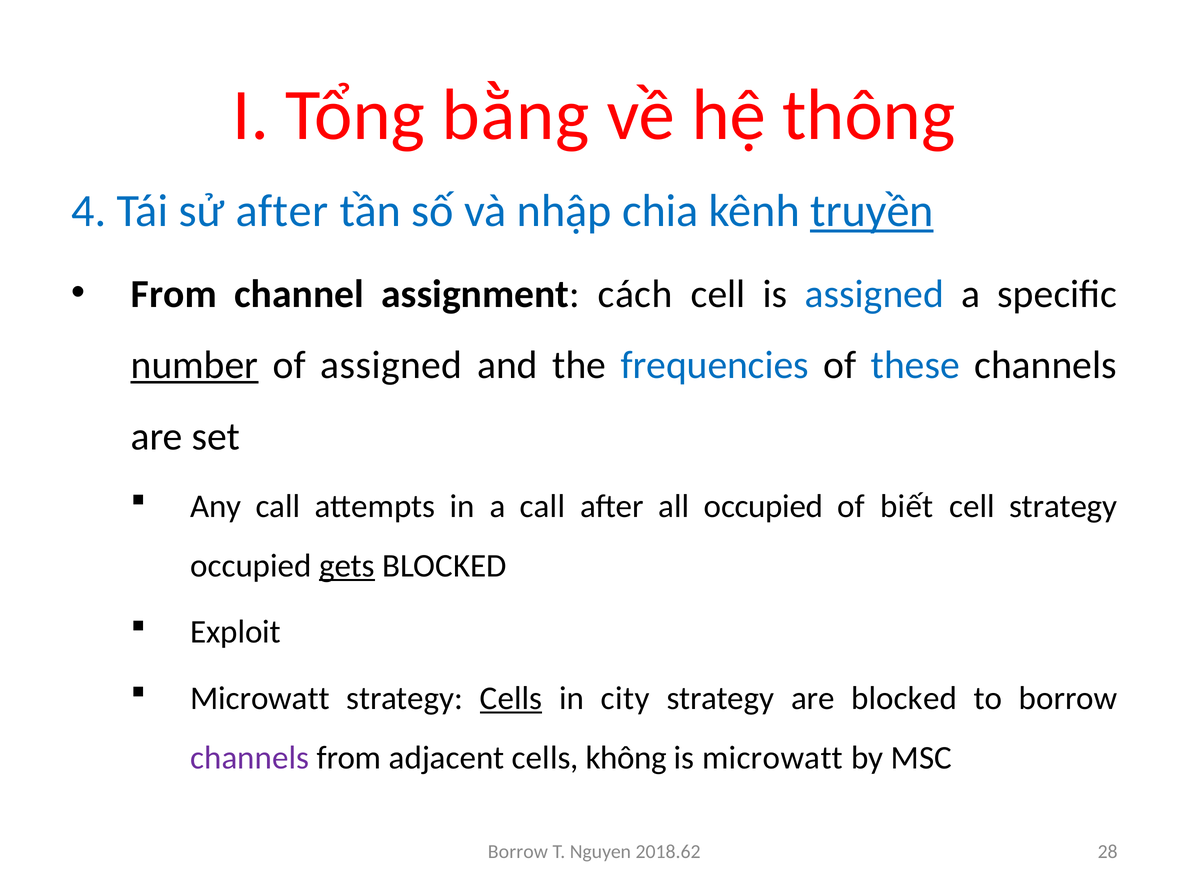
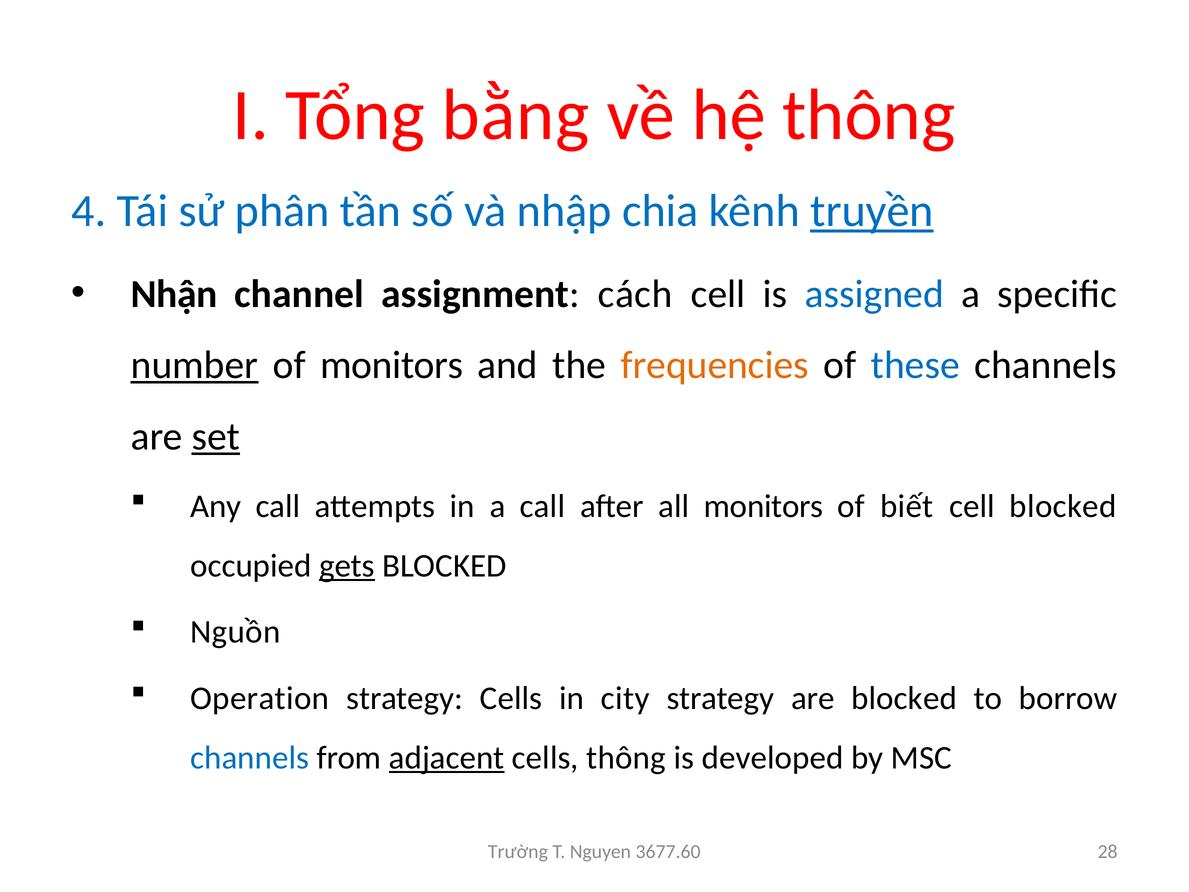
sử after: after -> phân
From at (174, 294): From -> Nhận
of assigned: assigned -> monitors
frequencies colour: blue -> orange
set underline: none -> present
all occupied: occupied -> monitors
cell strategy: strategy -> blocked
Exploit: Exploit -> Nguồn
Microwatt at (260, 698): Microwatt -> Operation
Cells at (511, 698) underline: present -> none
channels at (250, 758) colour: purple -> blue
adjacent underline: none -> present
cells không: không -> thông
is microwatt: microwatt -> developed
Borrow at (518, 851): Borrow -> Trường
2018.62: 2018.62 -> 3677.60
